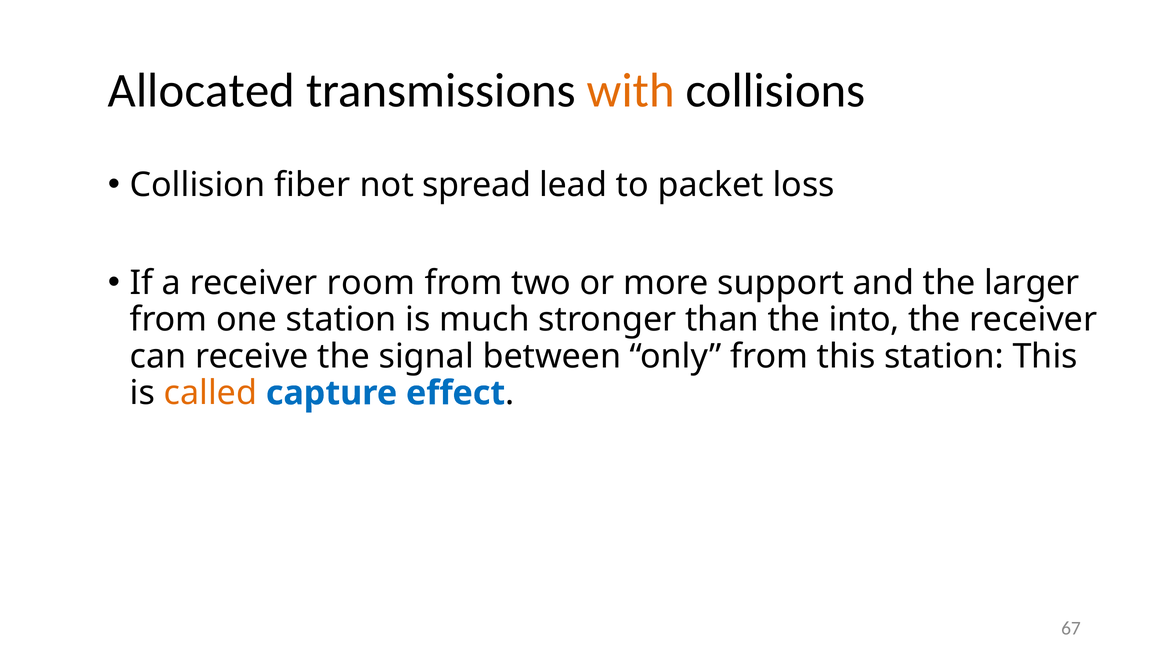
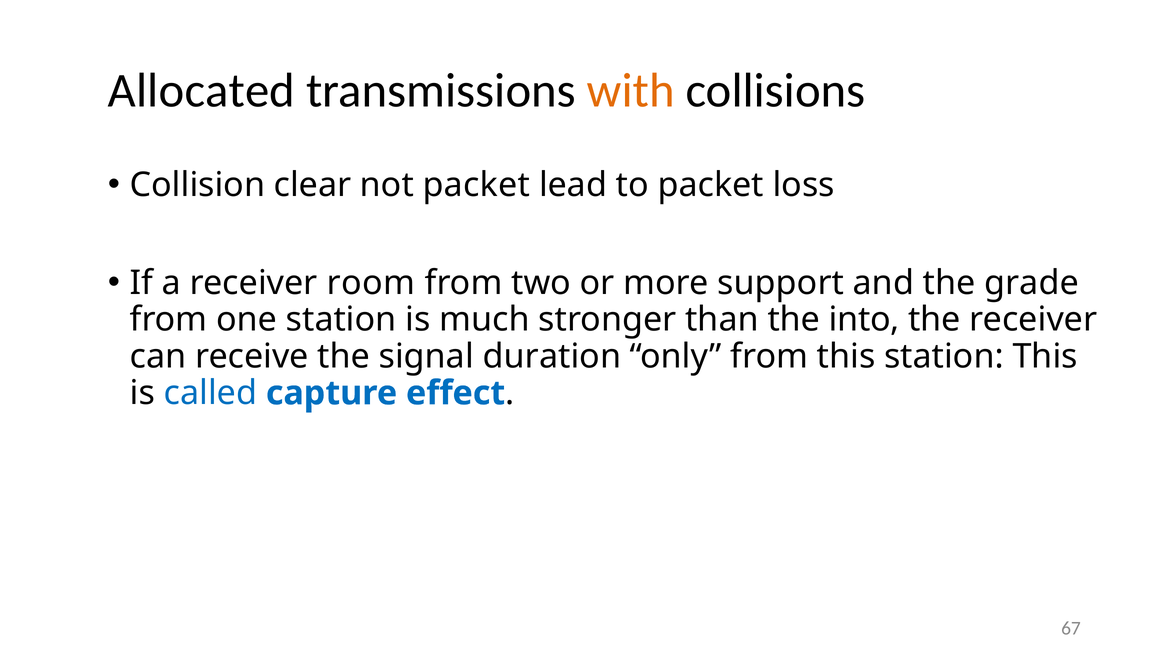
fiber: fiber -> clear
not spread: spread -> packet
larger: larger -> grade
between: between -> duration
called colour: orange -> blue
